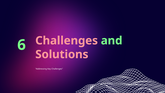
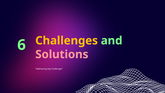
Challenges at (67, 41) colour: pink -> yellow
